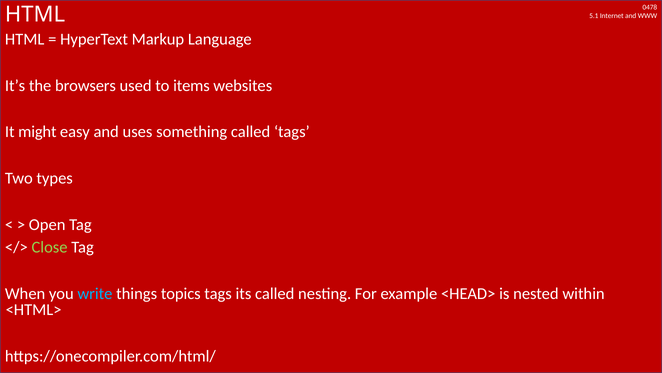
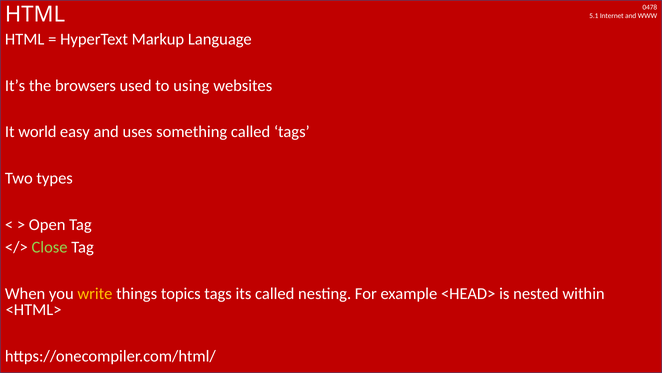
items: items -> using
might: might -> world
write colour: light blue -> yellow
